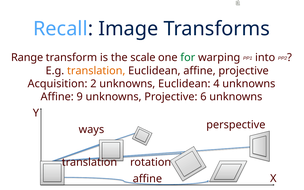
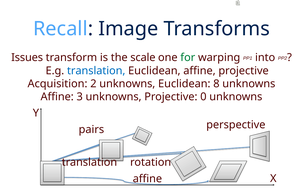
Range: Range -> Issues
translation at (96, 71) colour: orange -> blue
4: 4 -> 8
9: 9 -> 3
6: 6 -> 0
ways: ways -> pairs
